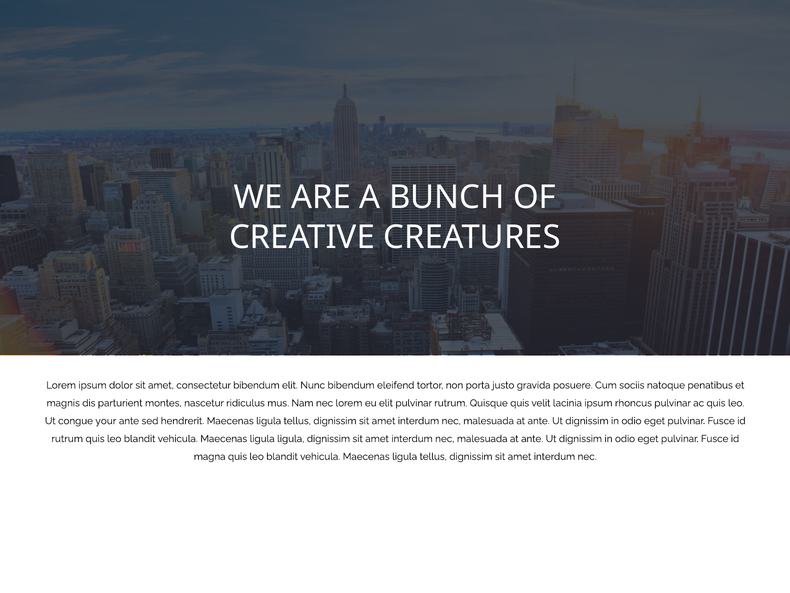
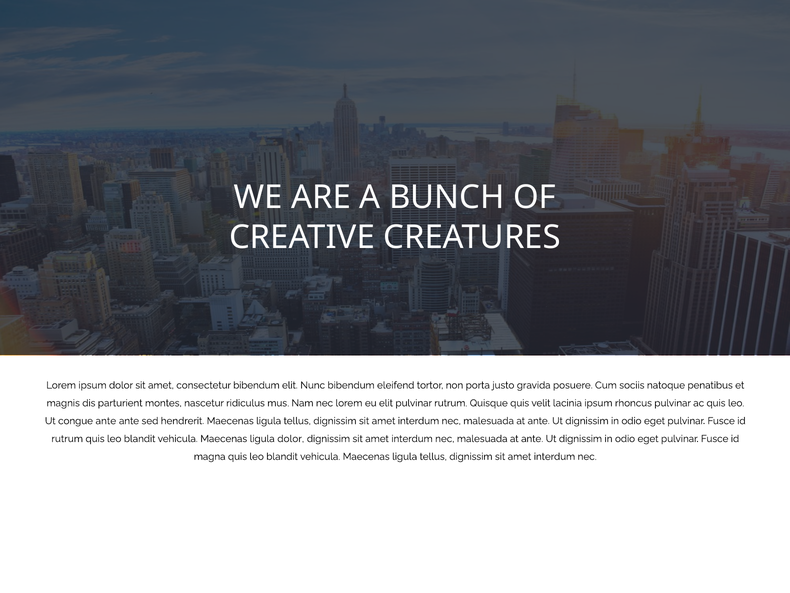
congue your: your -> ante
ligula ligula: ligula -> dolor
